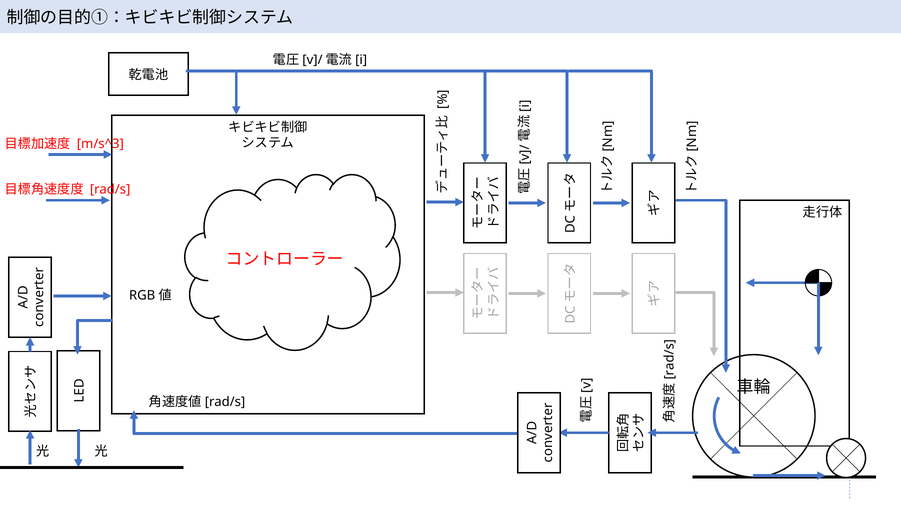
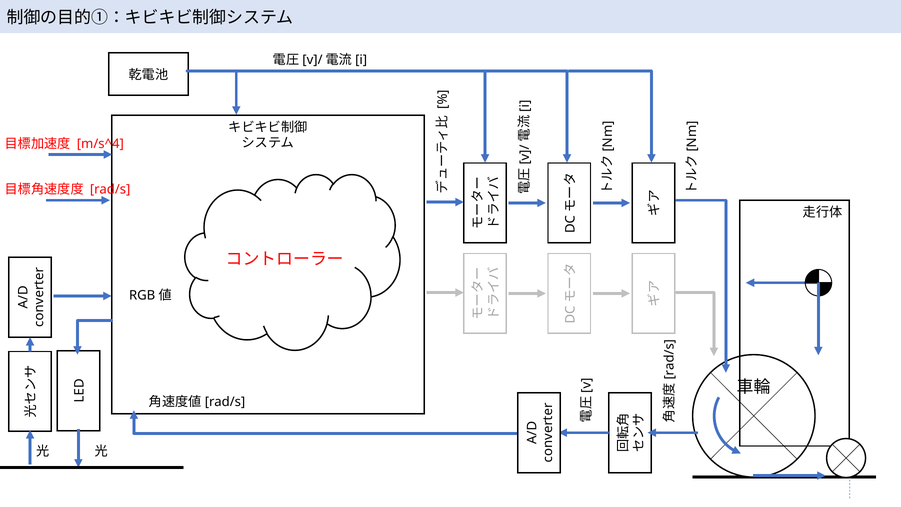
m/s^3: m/s^3 -> m/s^4
